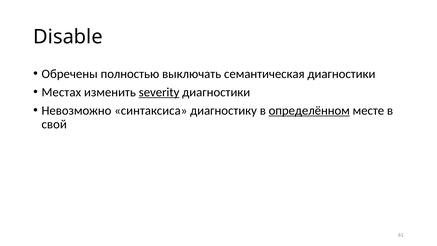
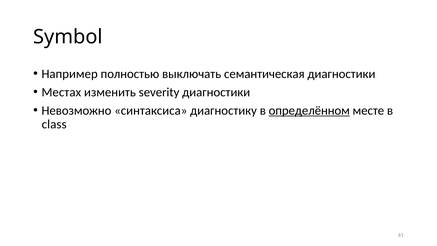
Disable: Disable -> Symbol
Обречены: Обречены -> Например
severity underline: present -> none
свой: свой -> class
